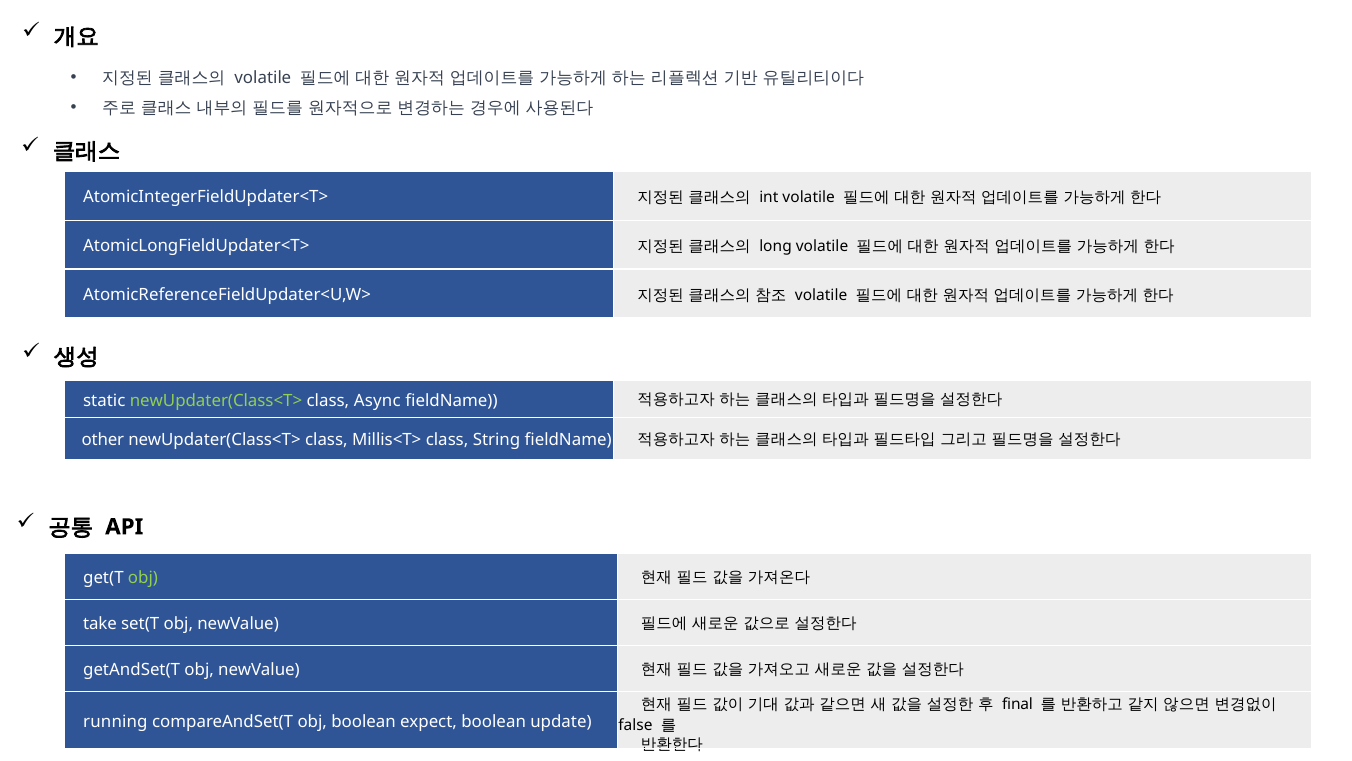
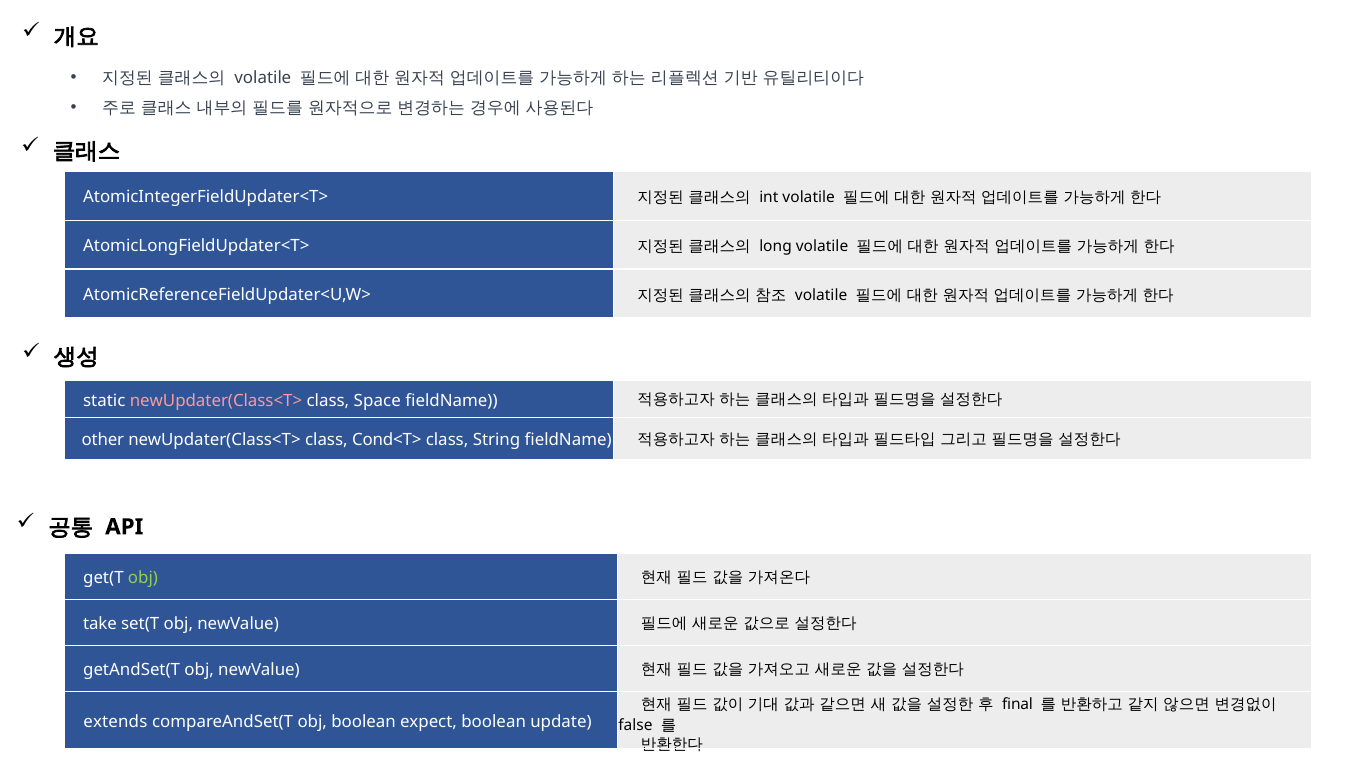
newUpdater(Class<T> at (216, 400) colour: light green -> pink
Async: Async -> Space
Millis<T>: Millis<T> -> Cond<T>
running: running -> extends
